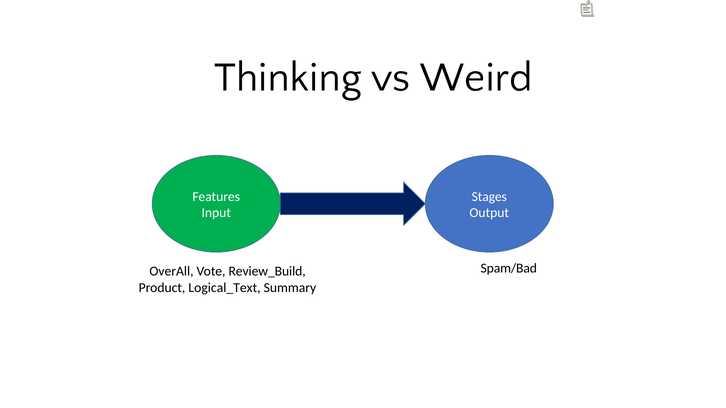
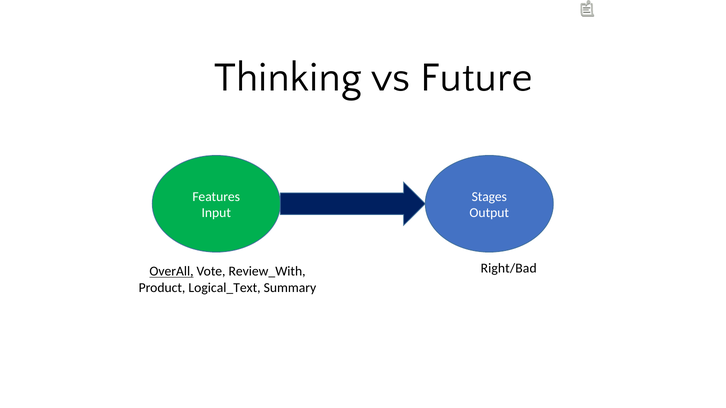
Weird: Weird -> Future
Spam/Bad: Spam/Bad -> Right/Bad
OverAll underline: none -> present
Review_Build: Review_Build -> Review_With
